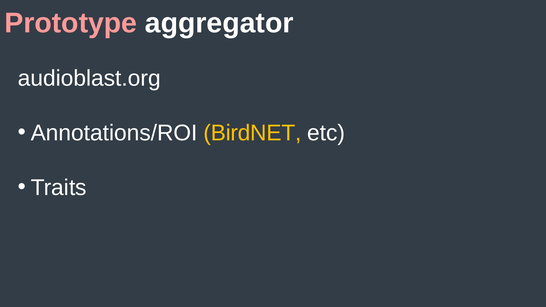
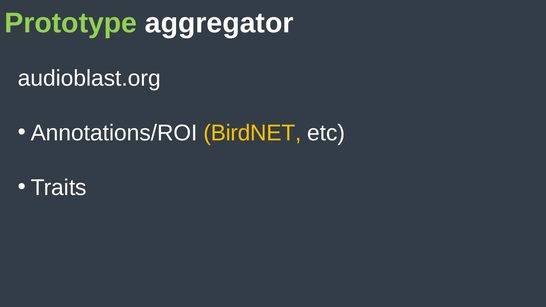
Prototype colour: pink -> light green
